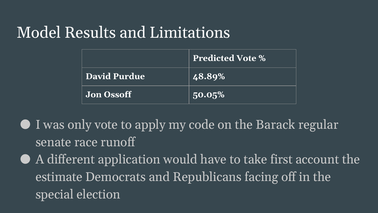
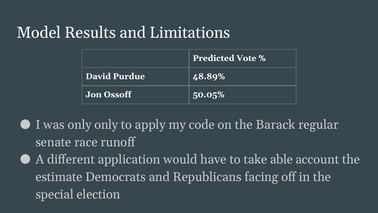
only vote: vote -> only
first: first -> able
